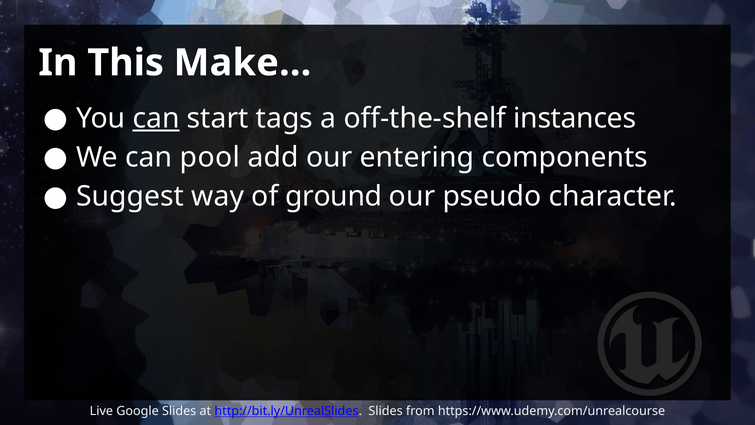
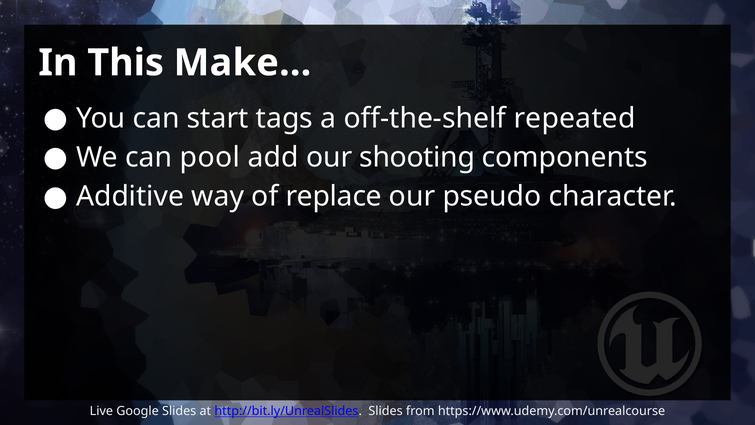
can at (156, 118) underline: present -> none
instances: instances -> repeated
entering: entering -> shooting
Suggest: Suggest -> Additive
ground: ground -> replace
